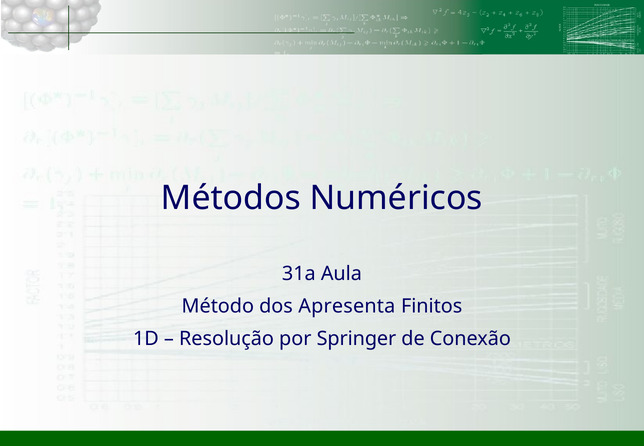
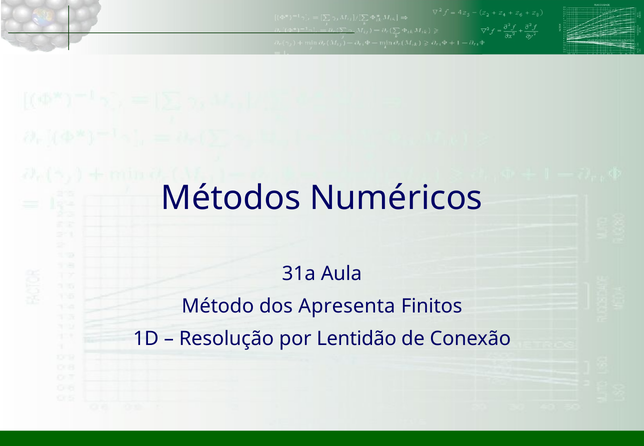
Springer: Springer -> Lentidão
